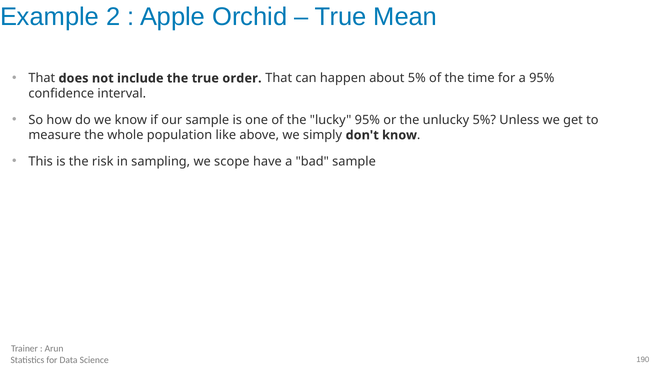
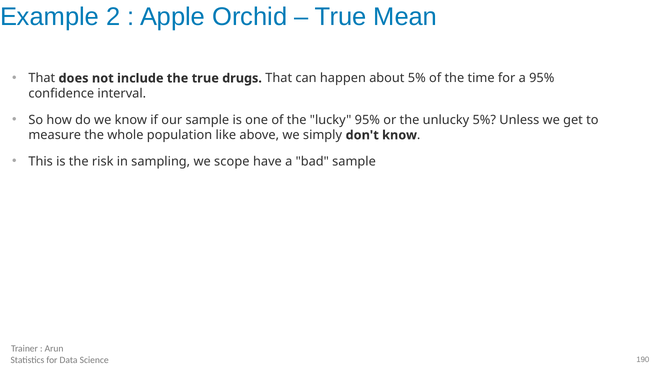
order: order -> drugs
